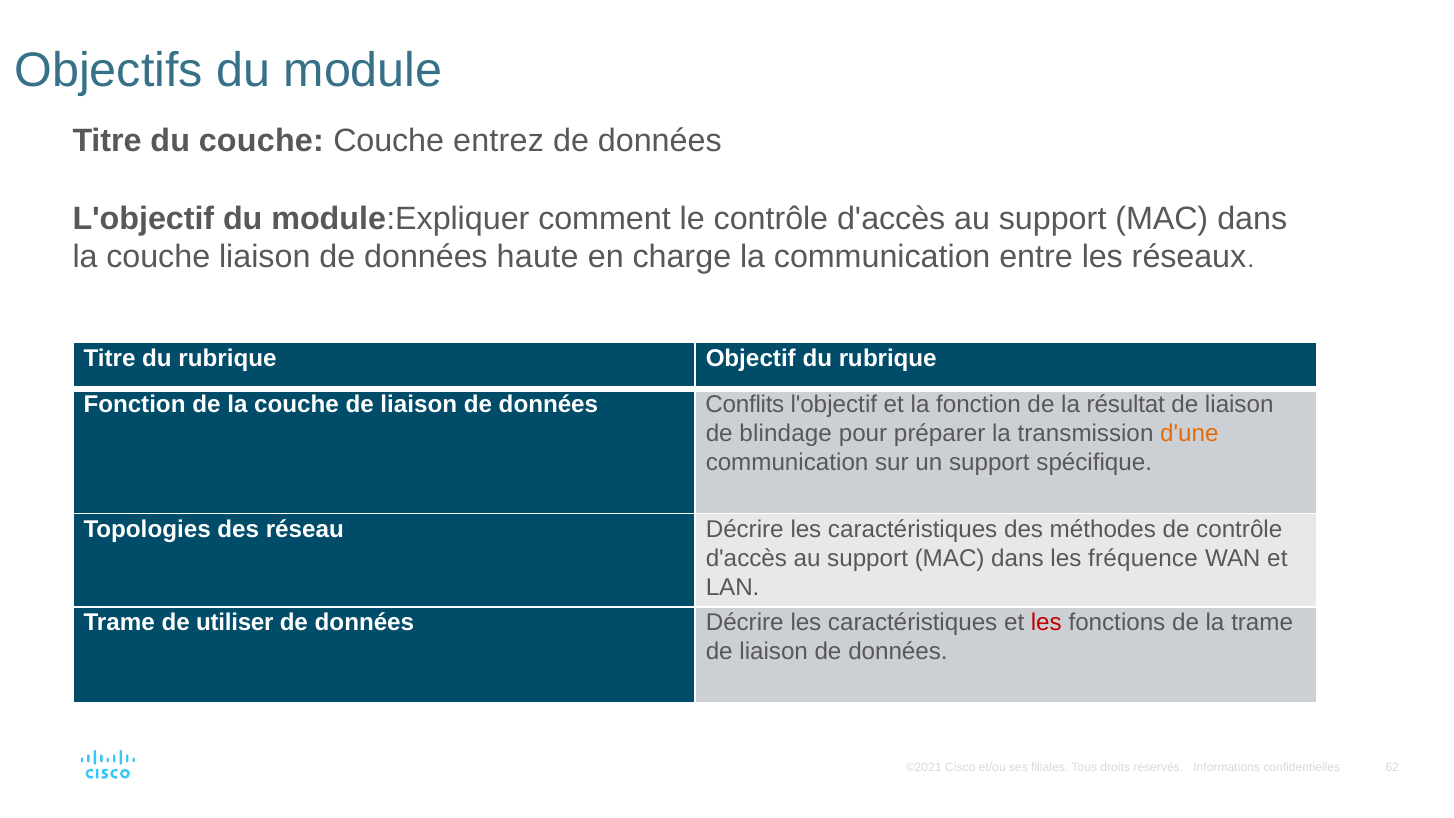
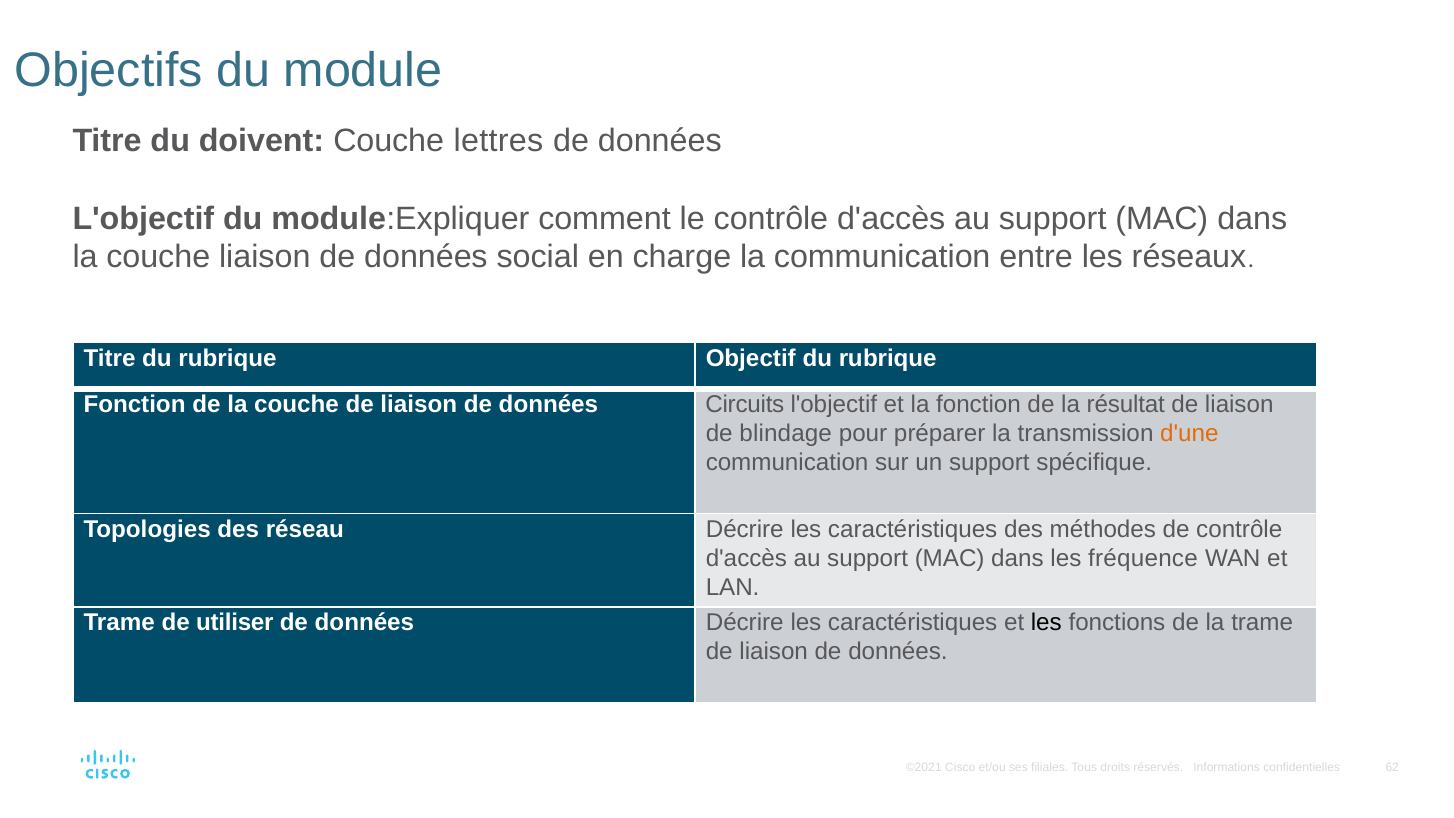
du couche: couche -> doivent
entrez: entrez -> lettres
haute: haute -> social
Conflits: Conflits -> Circuits
les at (1046, 623) colour: red -> black
